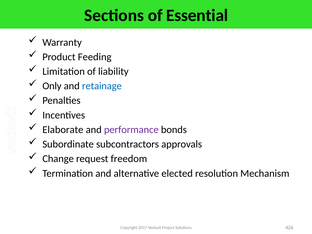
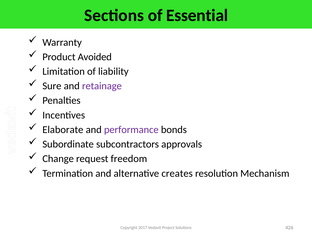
Feeding: Feeding -> Avoided
Only: Only -> Sure
retainage colour: blue -> purple
elected: elected -> creates
